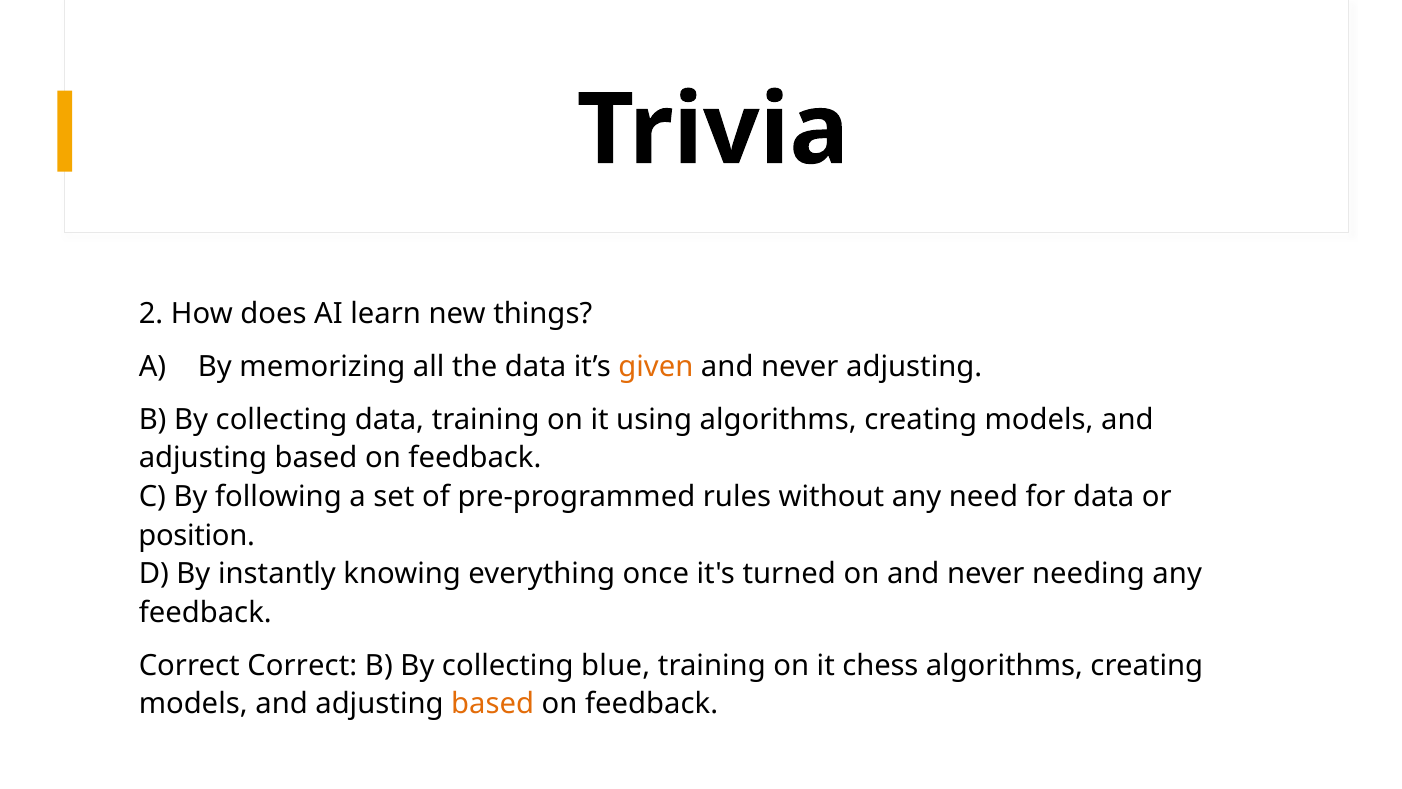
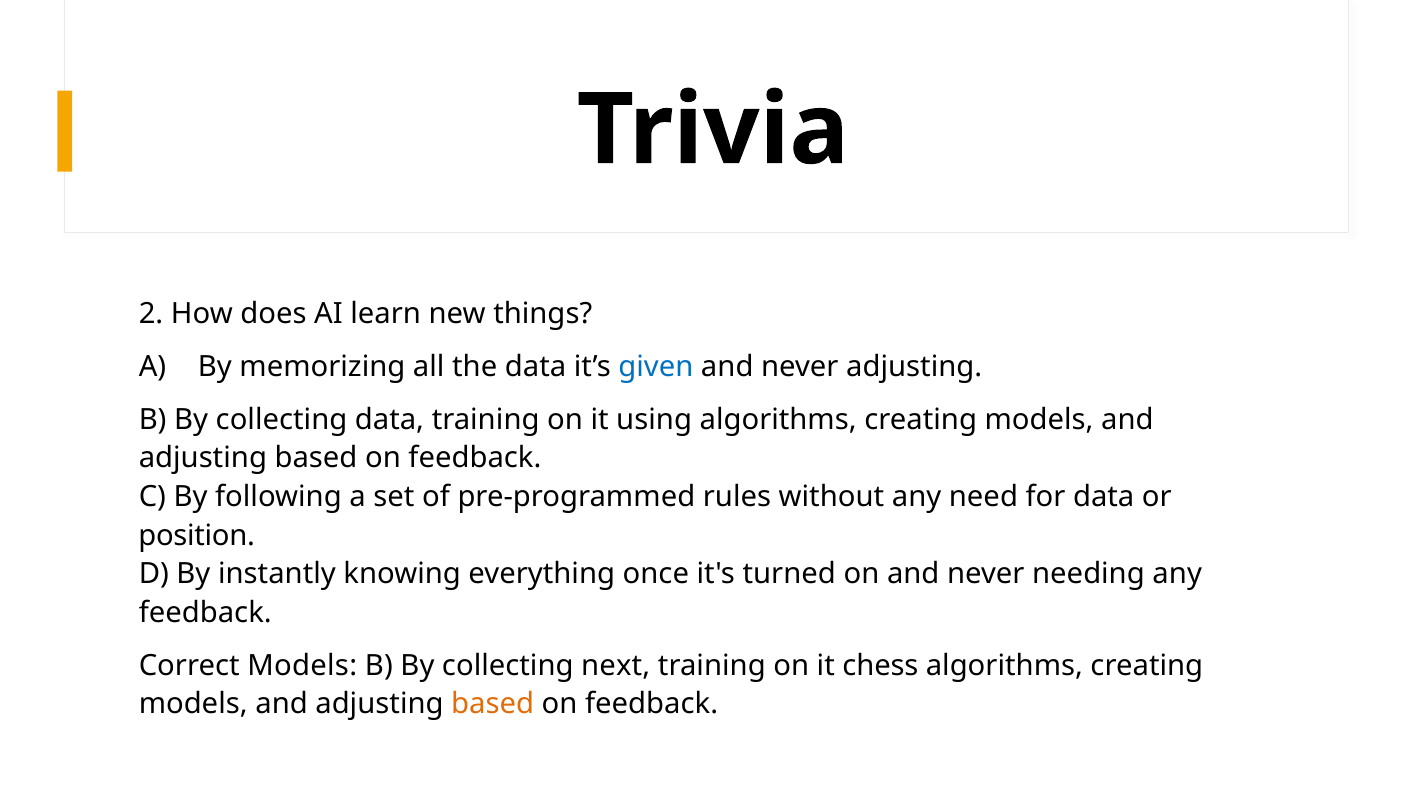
given colour: orange -> blue
Correct Correct: Correct -> Models
blue: blue -> next
